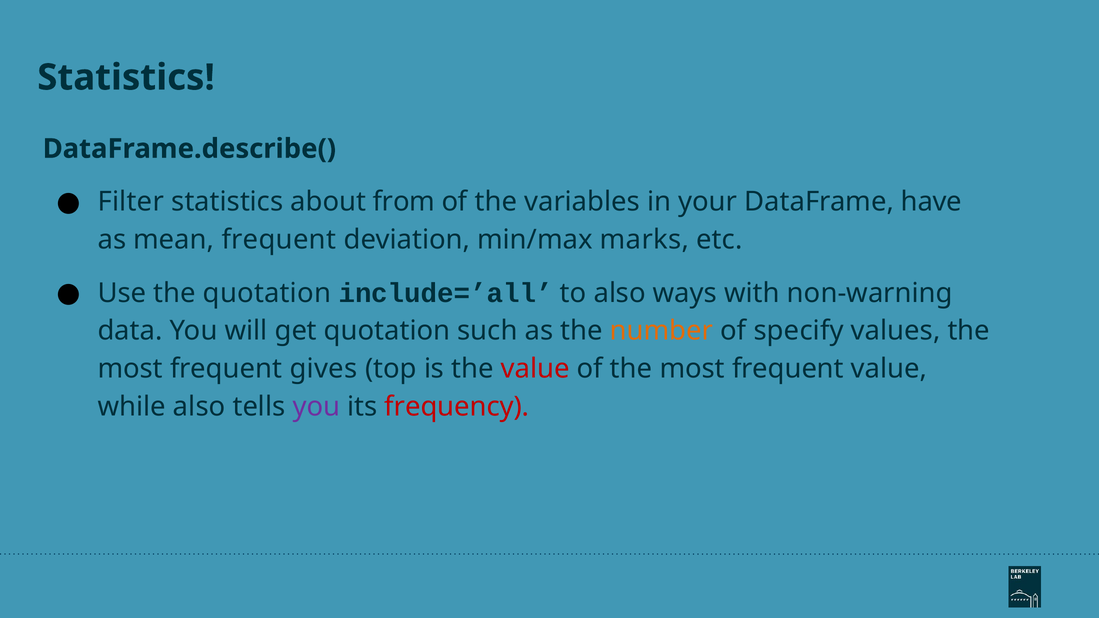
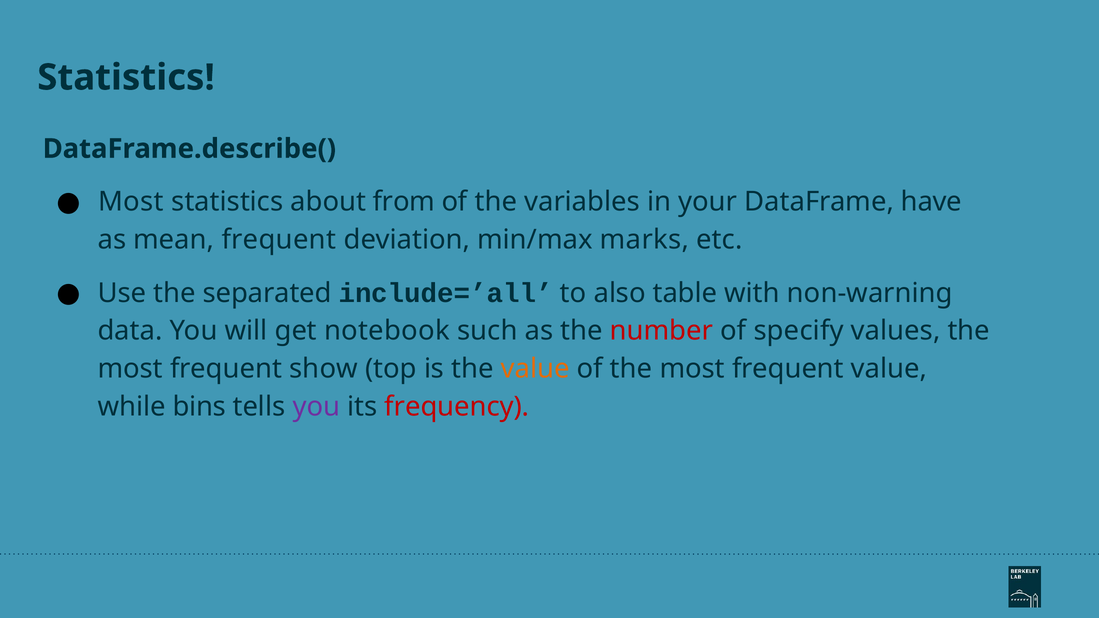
Filter at (131, 202): Filter -> Most
the quotation: quotation -> separated
ways: ways -> table
get quotation: quotation -> notebook
number colour: orange -> red
gives: gives -> show
value at (535, 369) colour: red -> orange
while also: also -> bins
